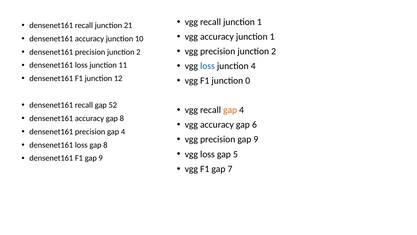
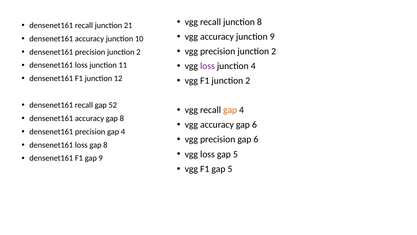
recall junction 1: 1 -> 8
accuracy junction 1: 1 -> 9
loss at (207, 66) colour: blue -> purple
F1 junction 0: 0 -> 2
precision gap 9: 9 -> 6
F1 gap 7: 7 -> 5
